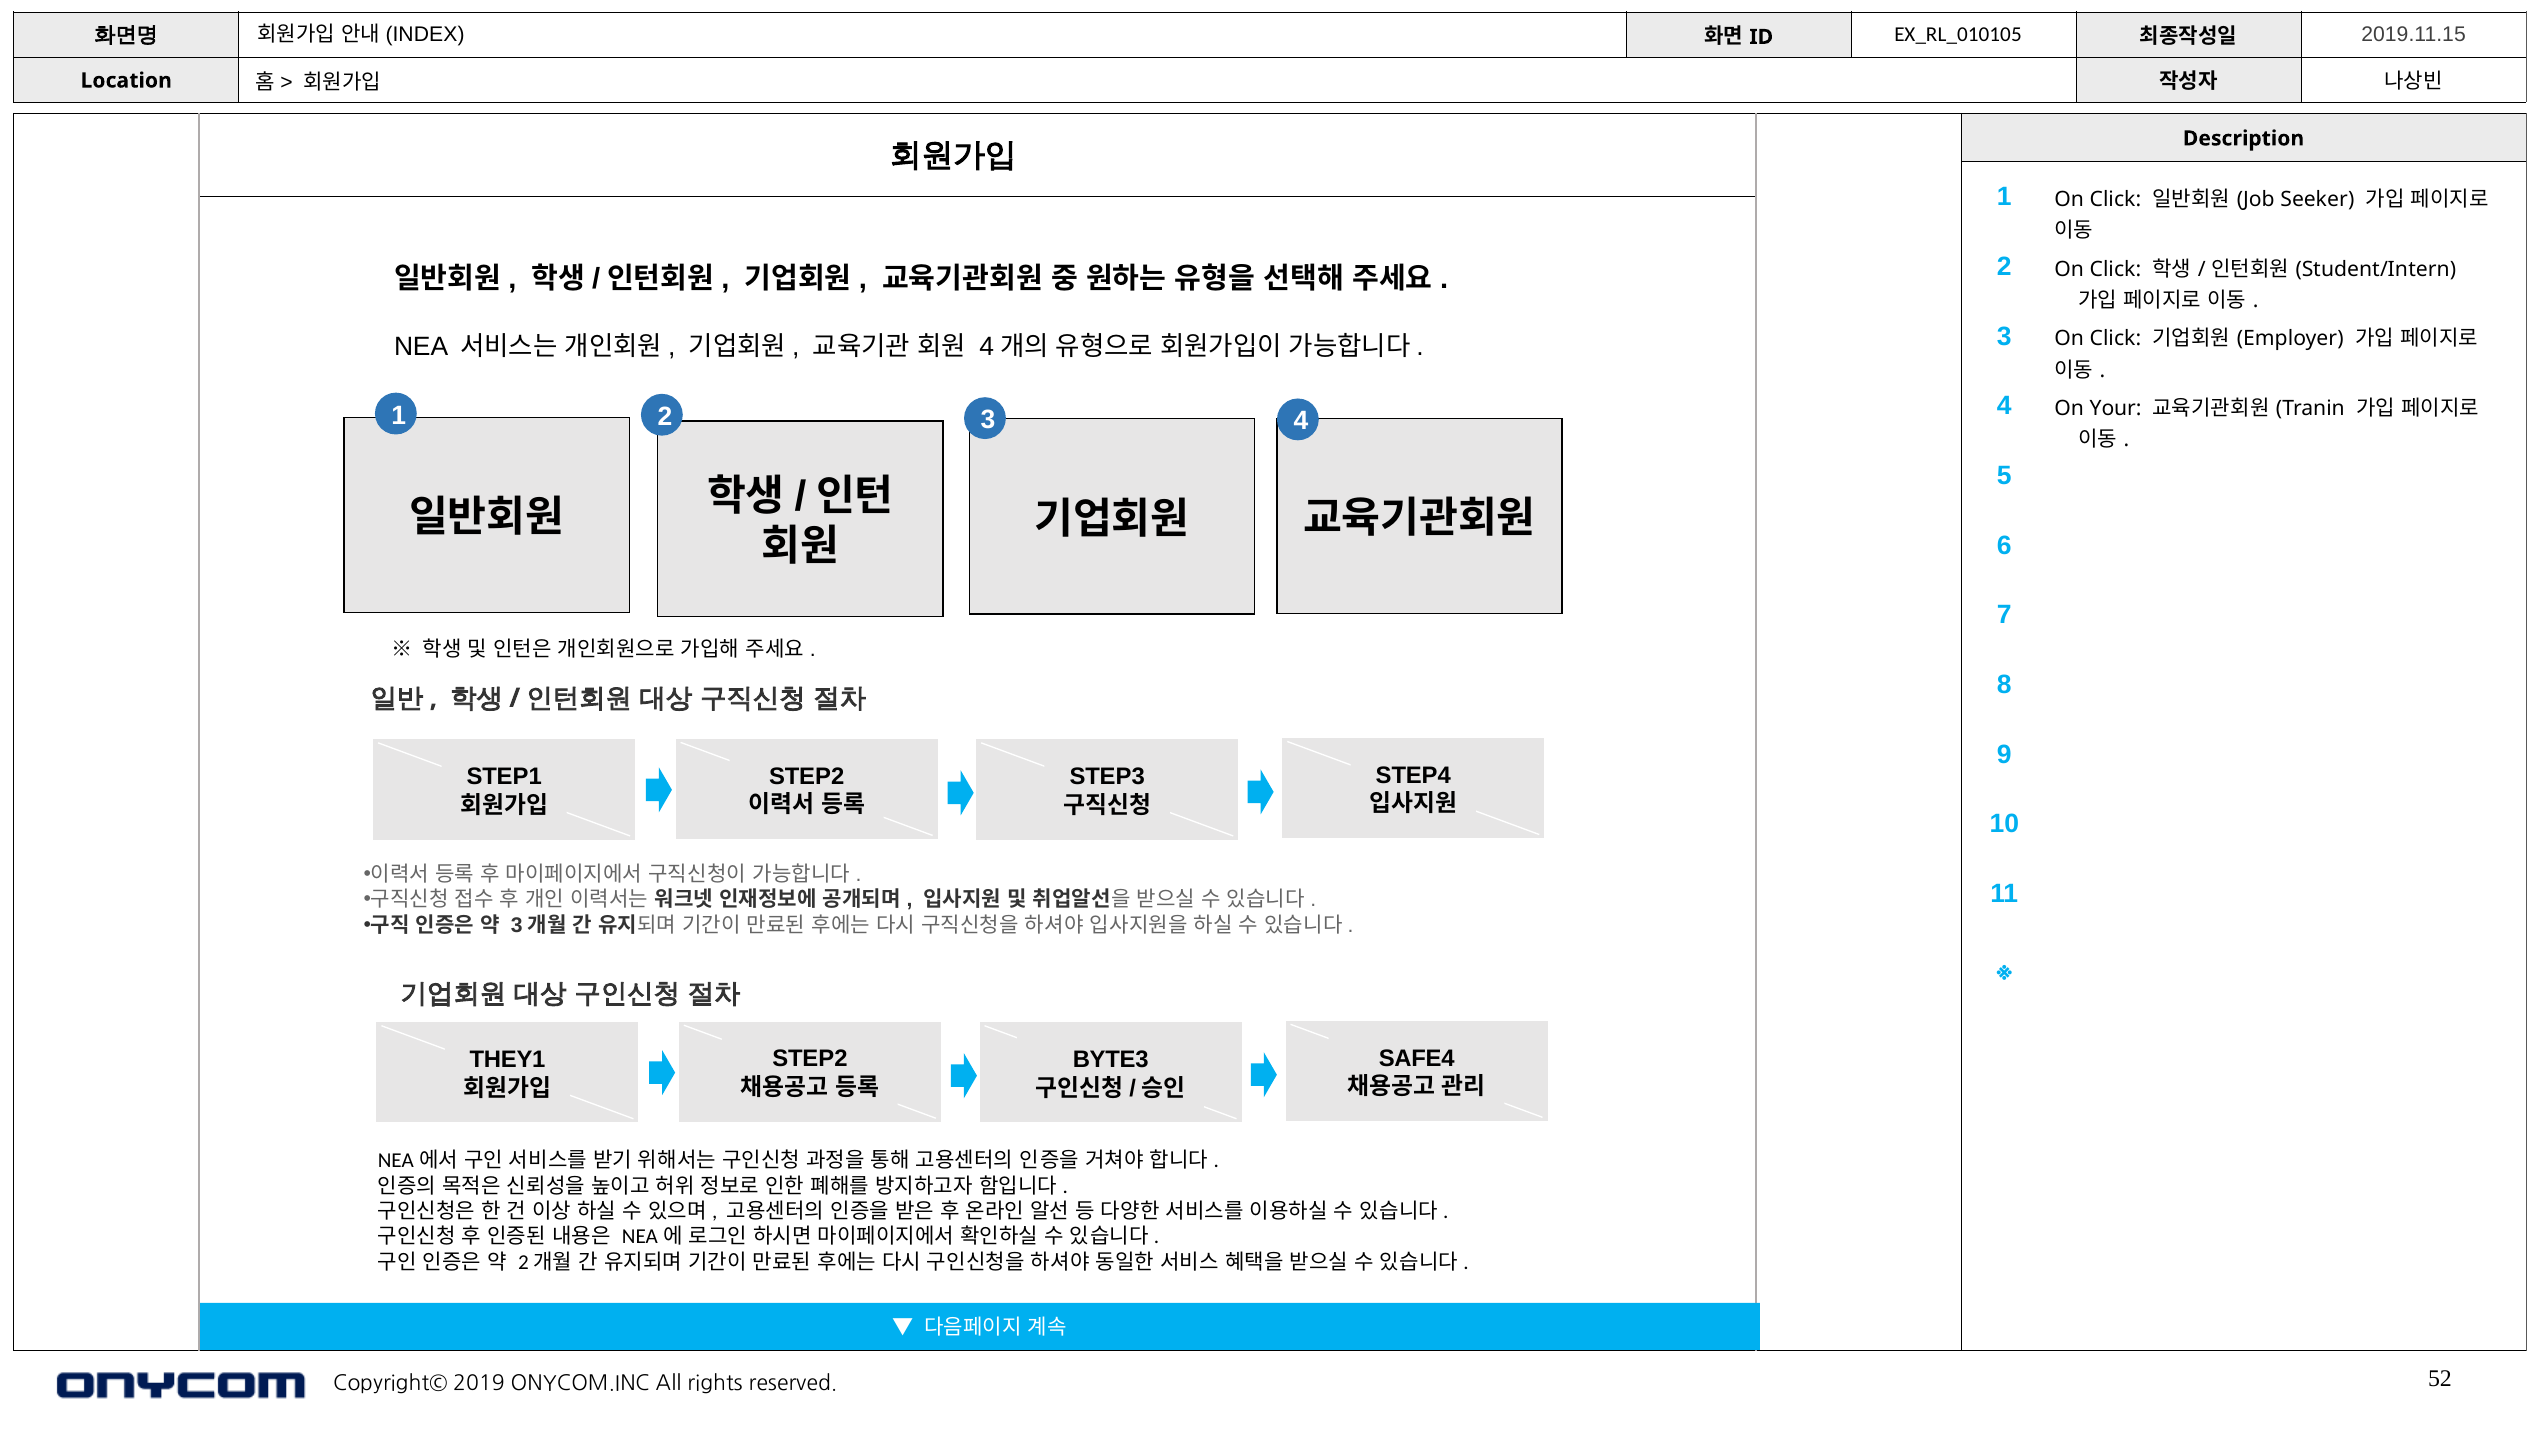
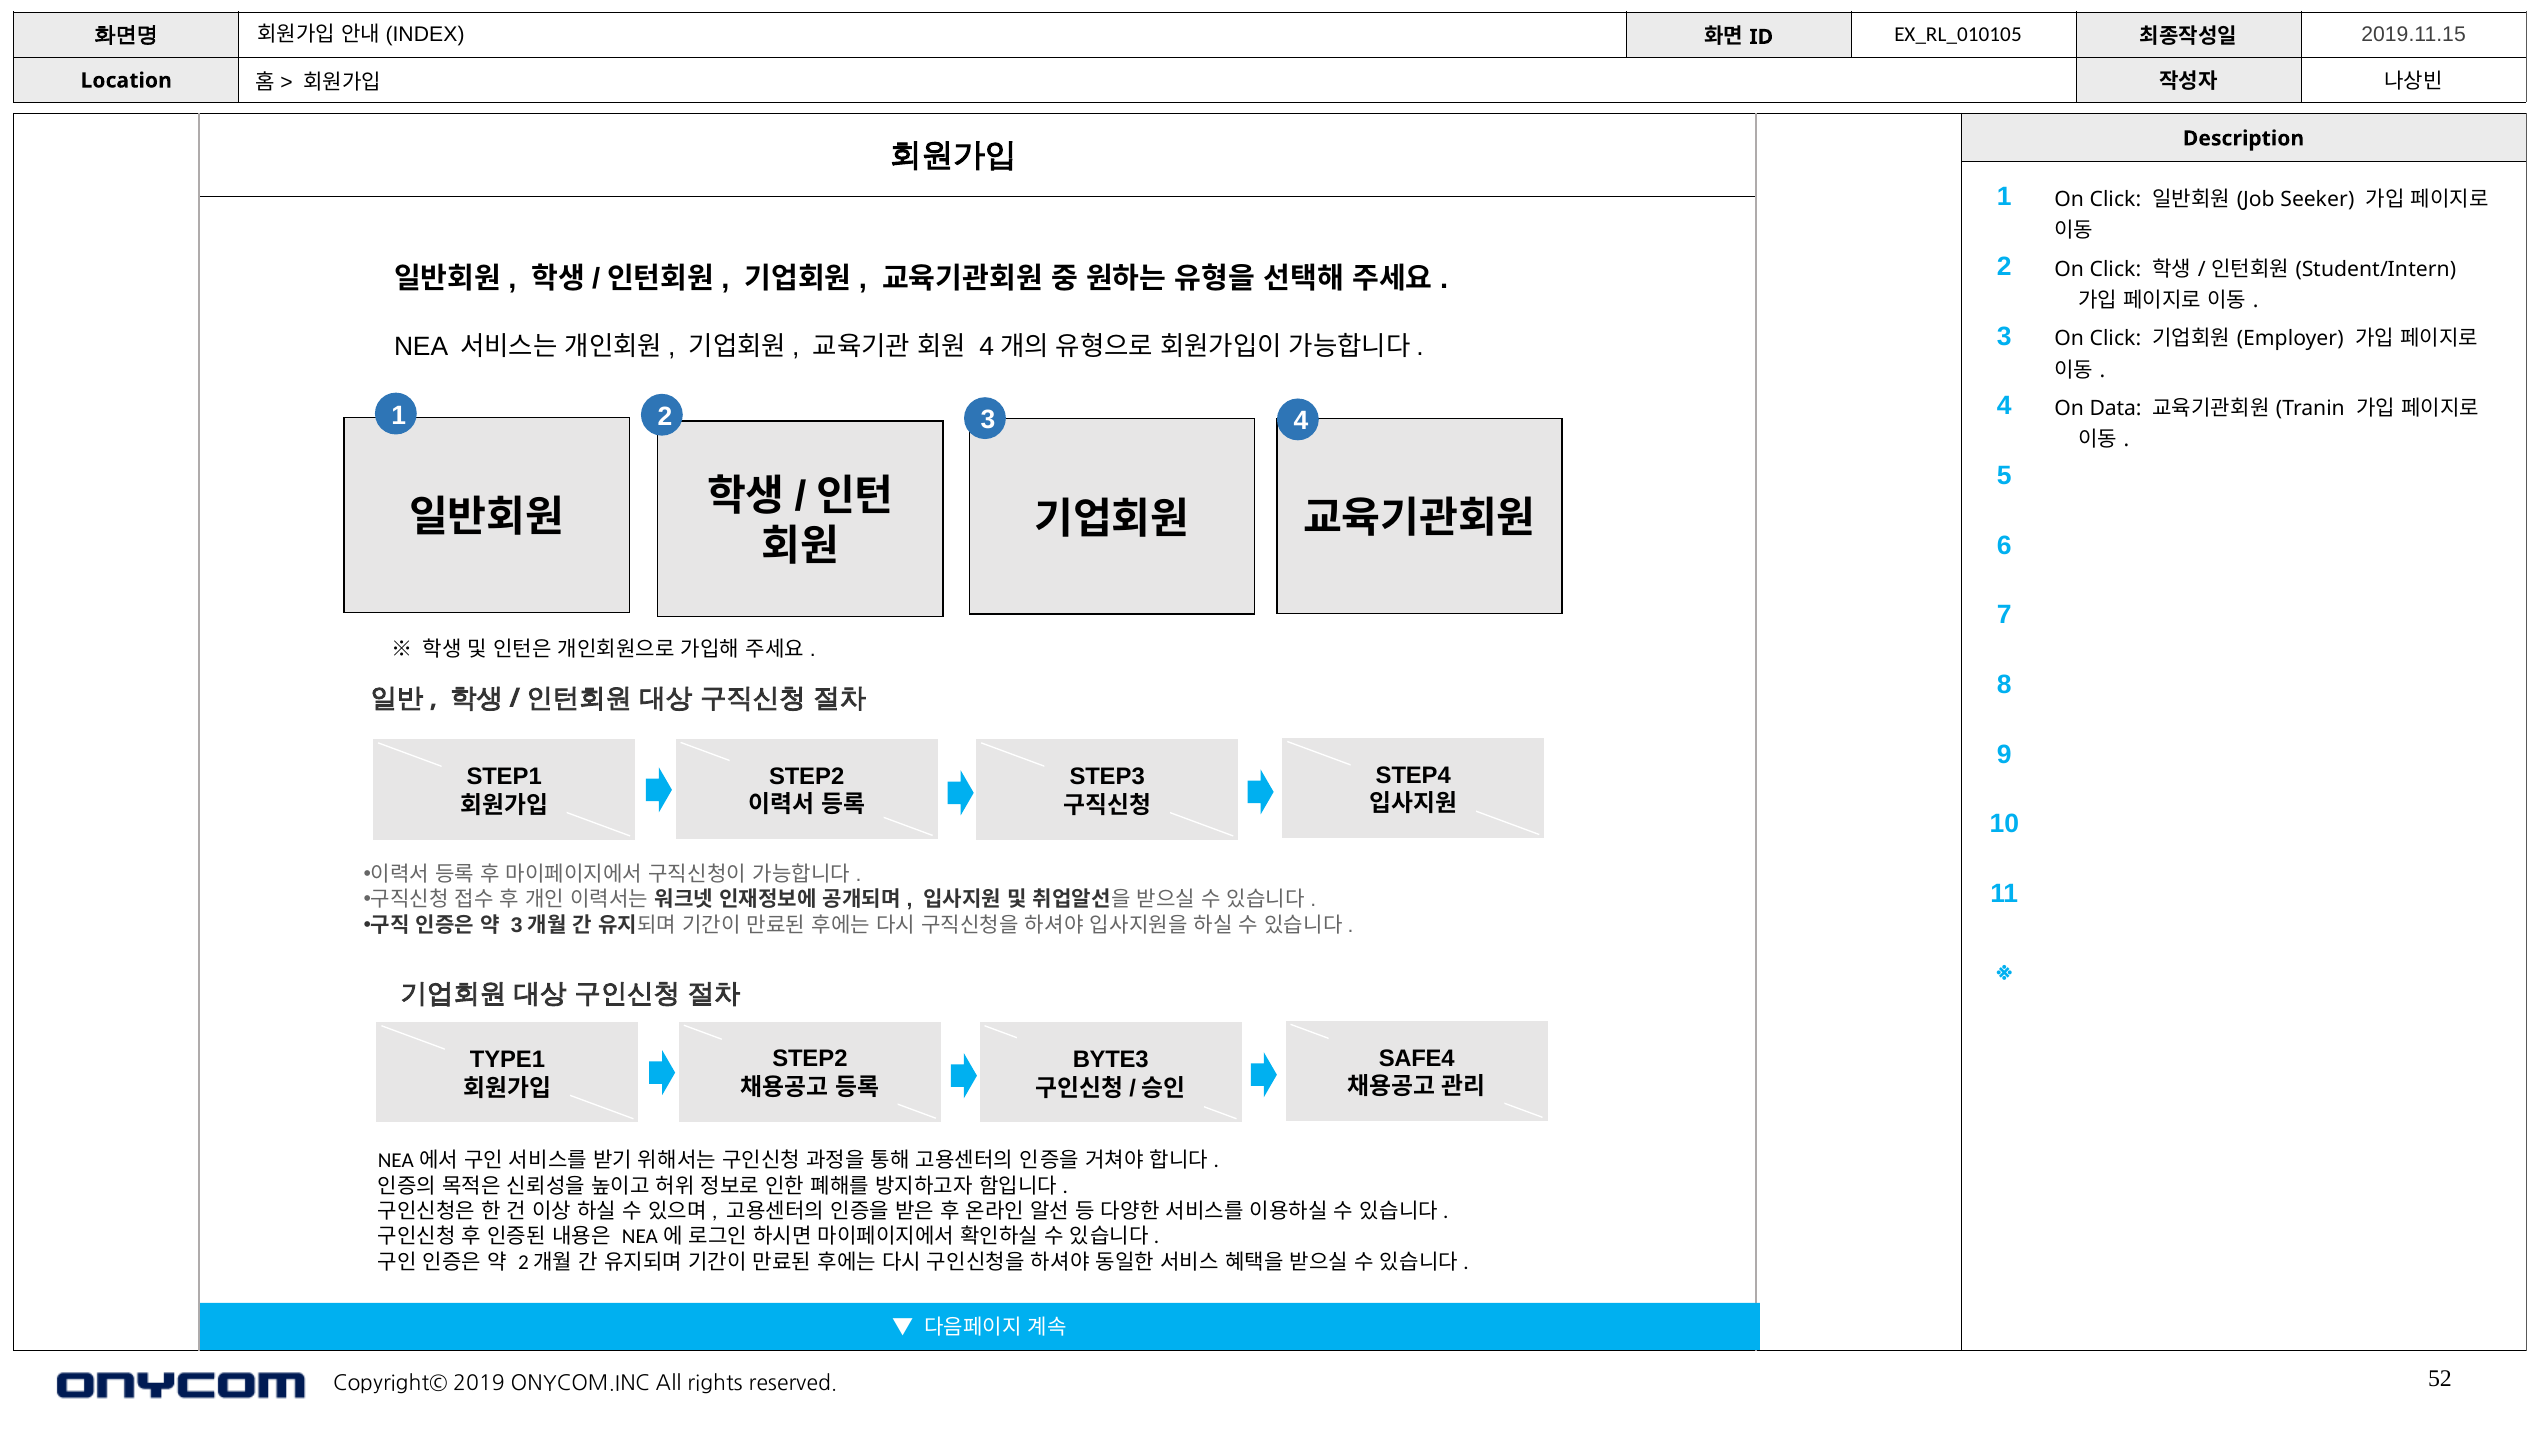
Your: Your -> Data
THEY1: THEY1 -> TYPE1
